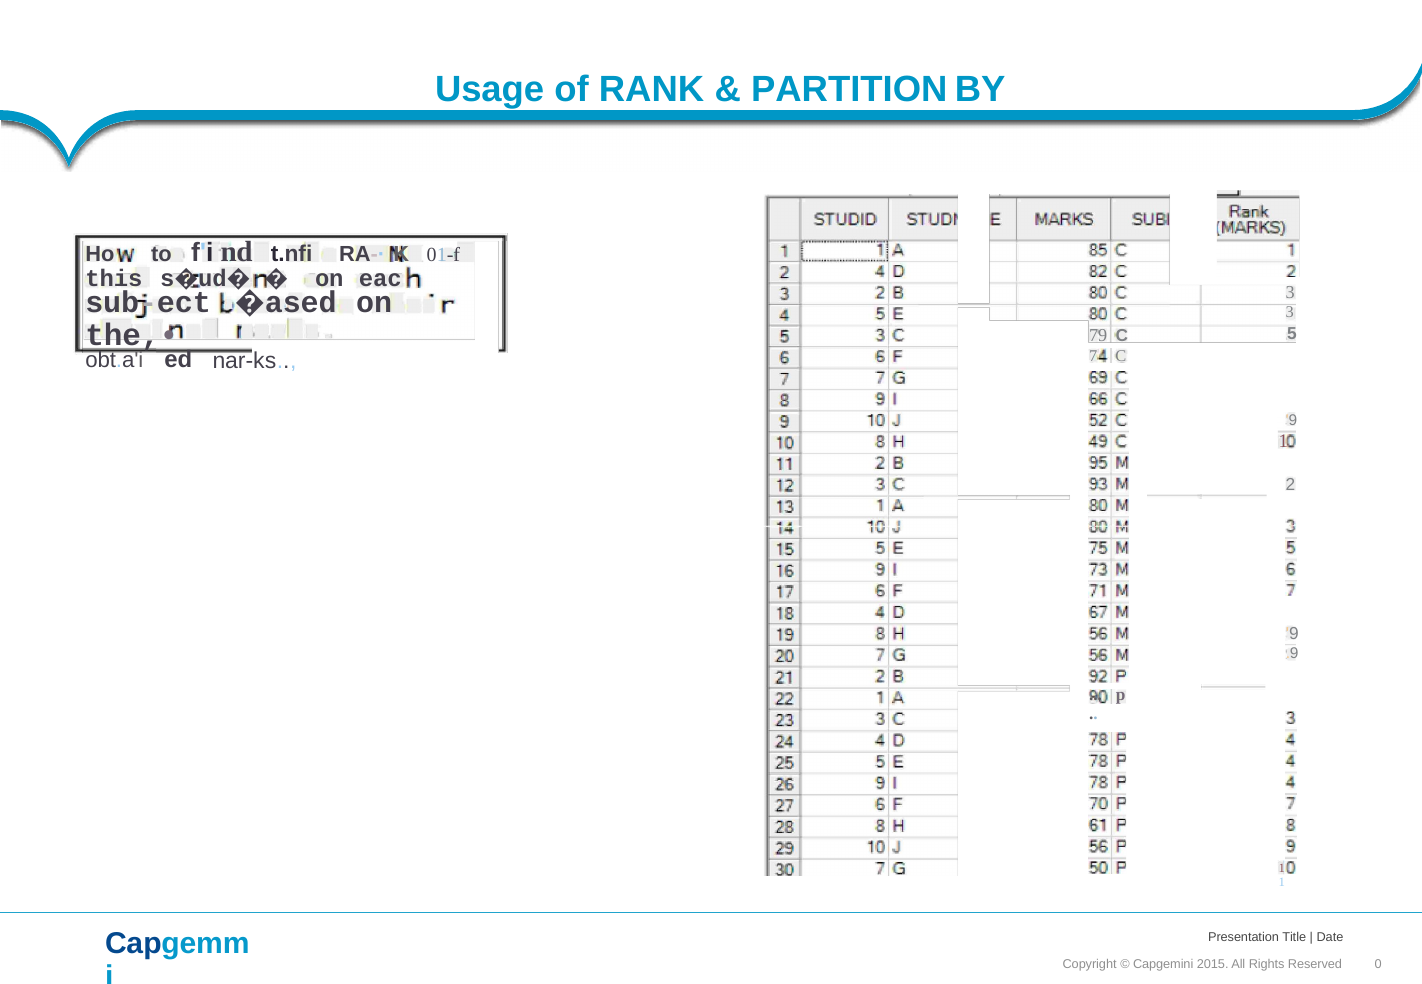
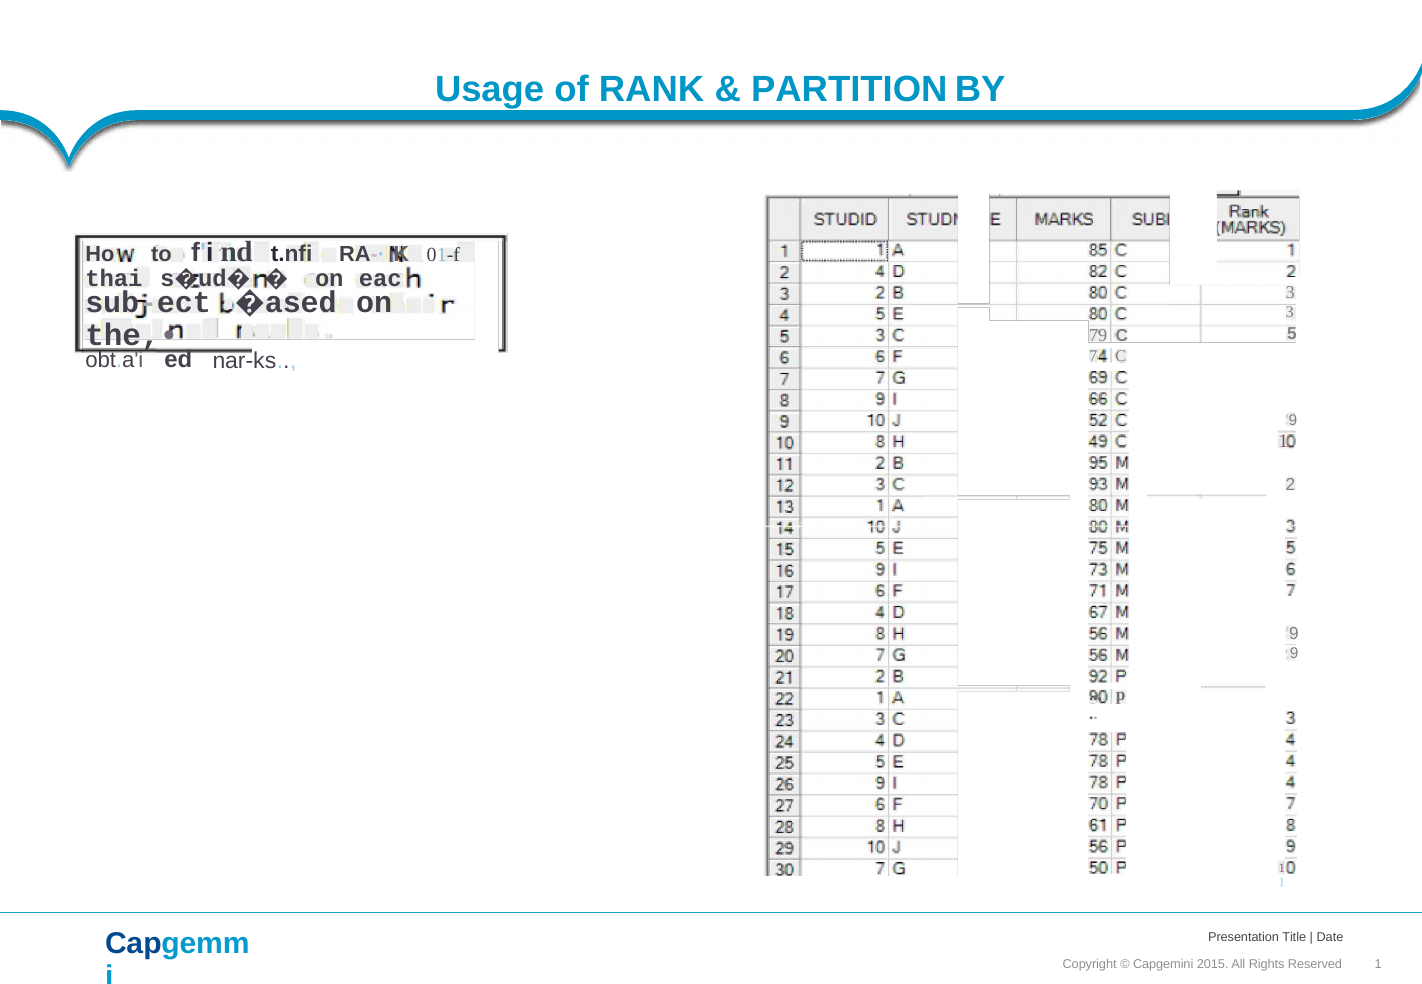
this: this -> thai
Reserved 0: 0 -> 1
